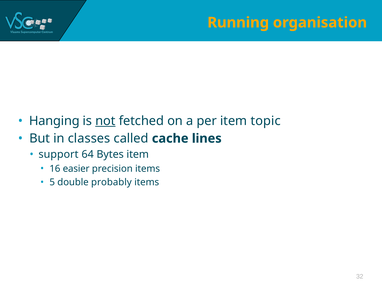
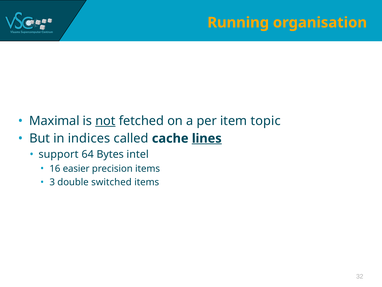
Hanging: Hanging -> Maximal
classes: classes -> indices
lines underline: none -> present
Bytes item: item -> intel
5: 5 -> 3
probably: probably -> switched
